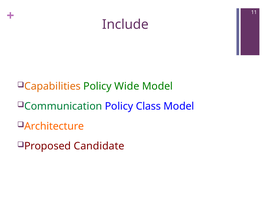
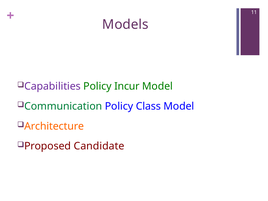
Include: Include -> Models
Capabilities colour: orange -> purple
Wide: Wide -> Incur
